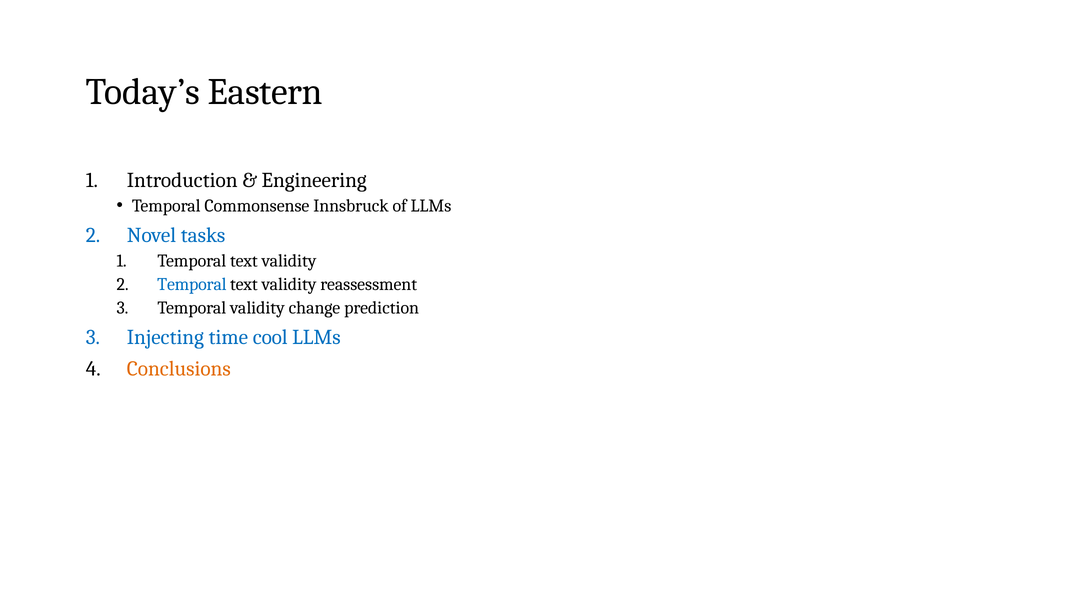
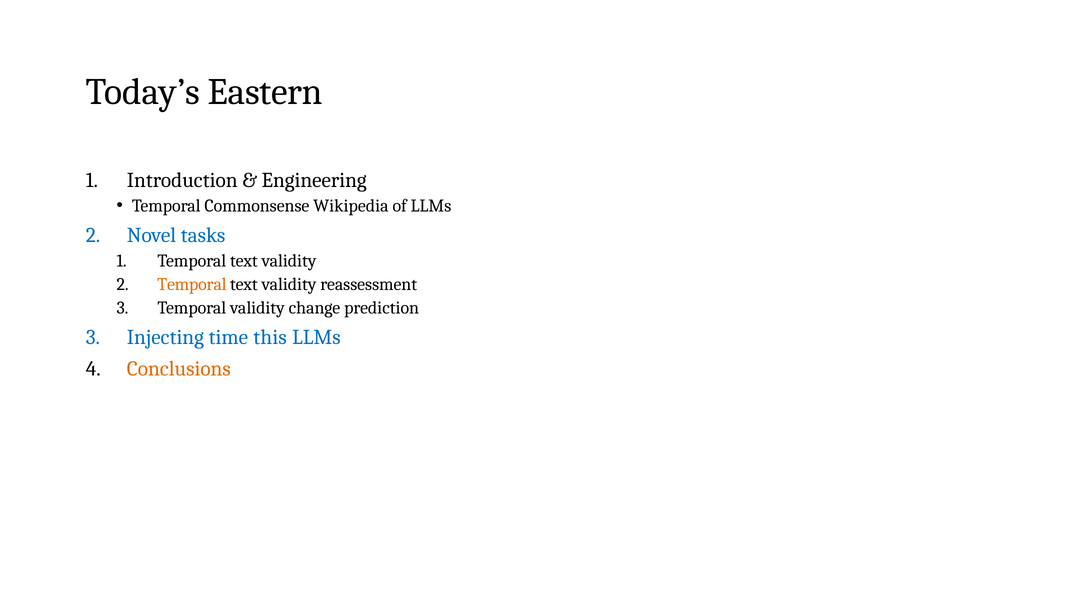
Innsbruck: Innsbruck -> Wikipedia
Temporal at (192, 284) colour: blue -> orange
cool: cool -> this
